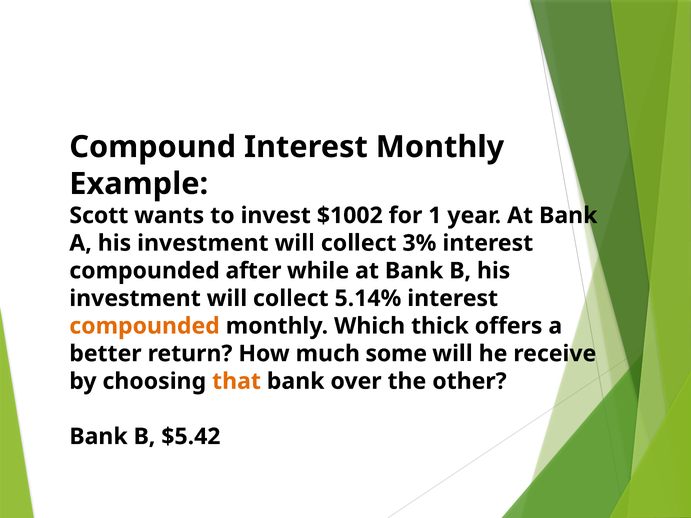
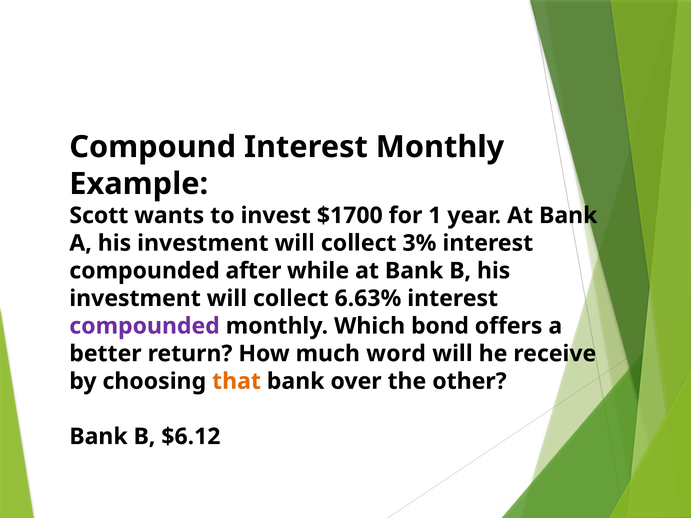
$1002: $1002 -> $1700
5.14%: 5.14% -> 6.63%
compounded at (145, 326) colour: orange -> purple
thick: thick -> bond
some: some -> word
$5.42: $5.42 -> $6.12
